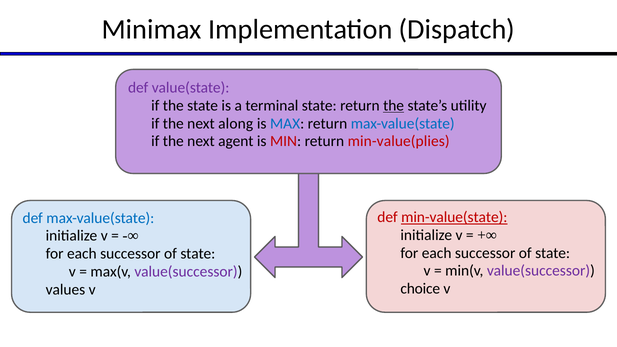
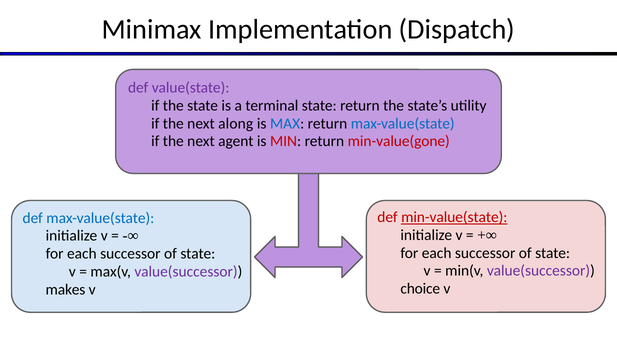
the at (394, 106) underline: present -> none
min-value(plies: min-value(plies -> min-value(gone
values: values -> makes
